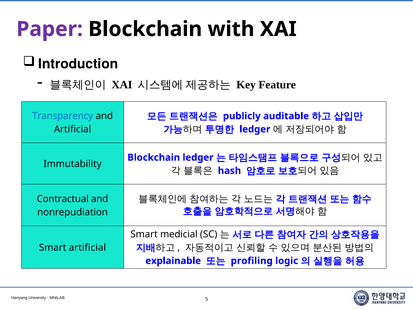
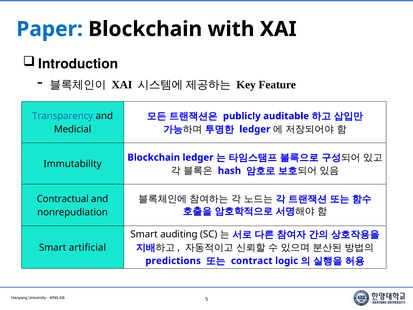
Paper colour: purple -> blue
Artificial at (73, 129): Artificial -> Medicial
medicial: medicial -> auditing
explainable: explainable -> predictions
profiling: profiling -> contract
